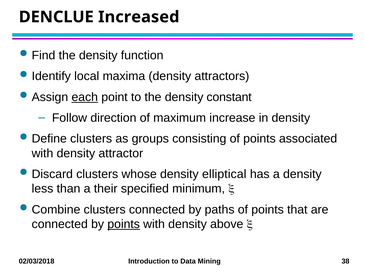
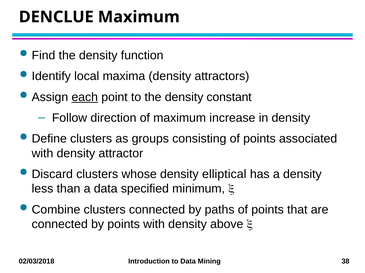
DENCLUE Increased: Increased -> Maximum
a their: their -> data
points at (124, 225) underline: present -> none
